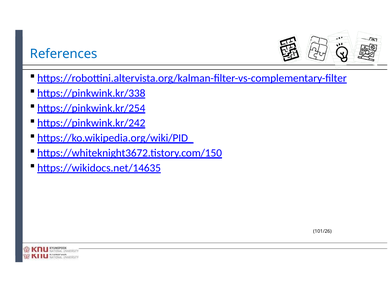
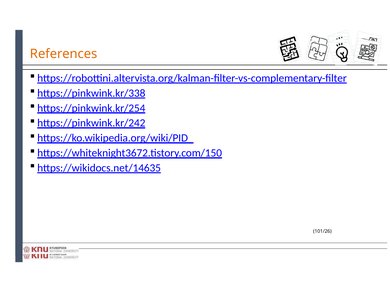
References colour: blue -> orange
